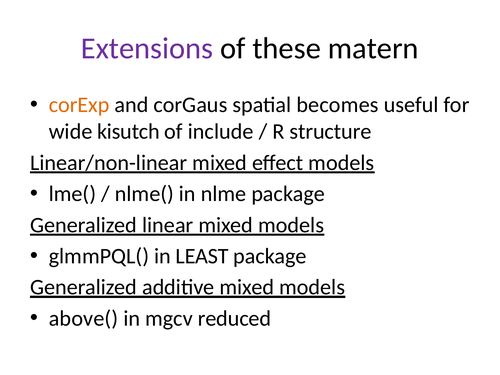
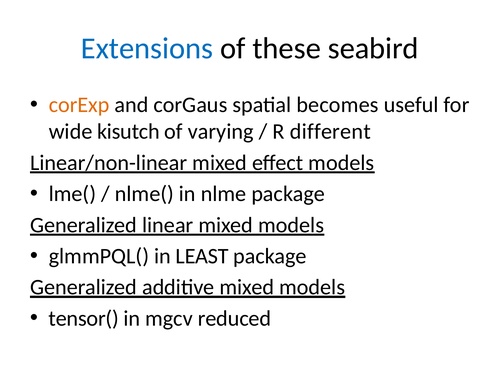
Extensions colour: purple -> blue
matern: matern -> seabird
include: include -> varying
structure: structure -> different
above(: above( -> tensor(
